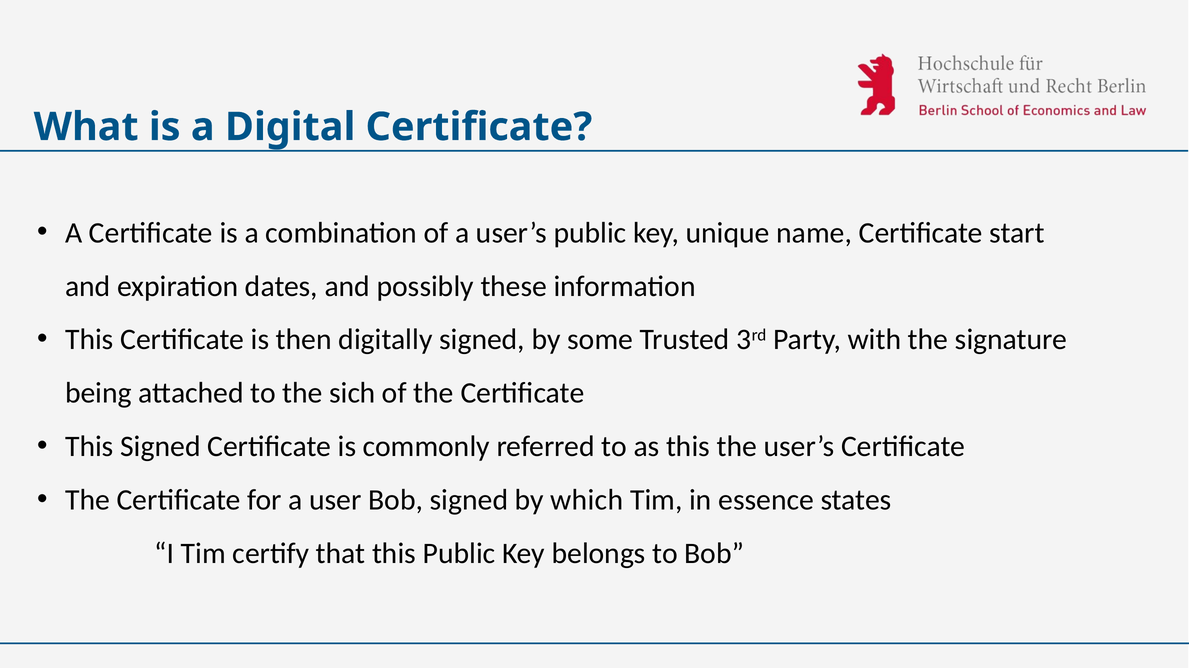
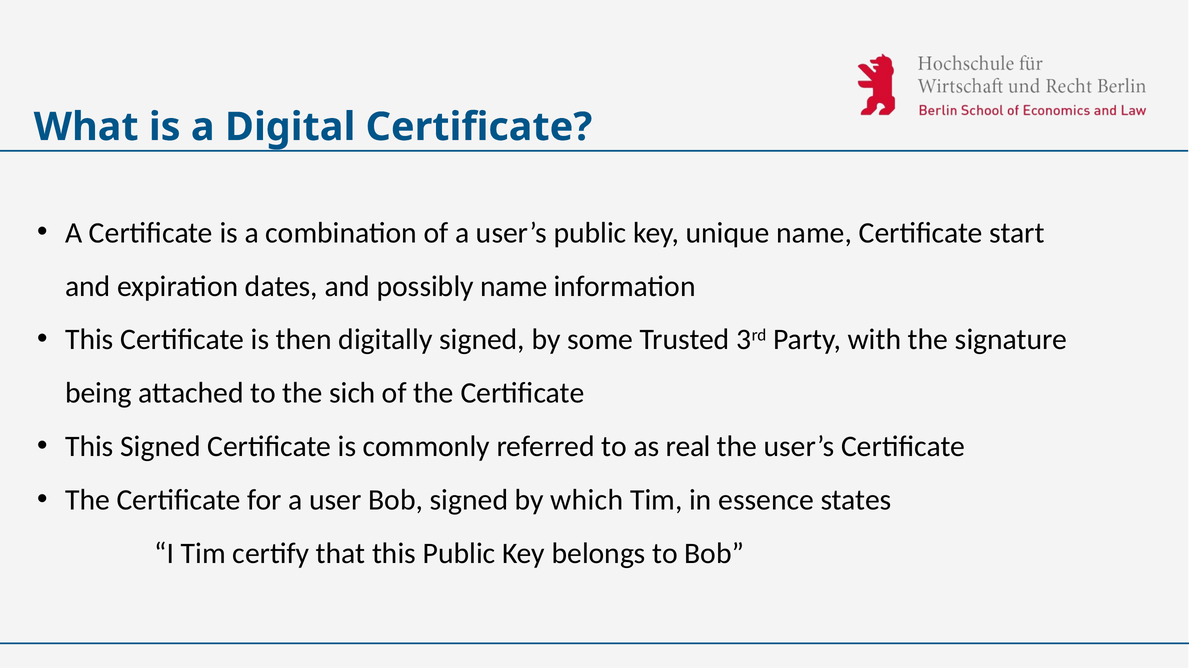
possibly these: these -> name
as this: this -> real
